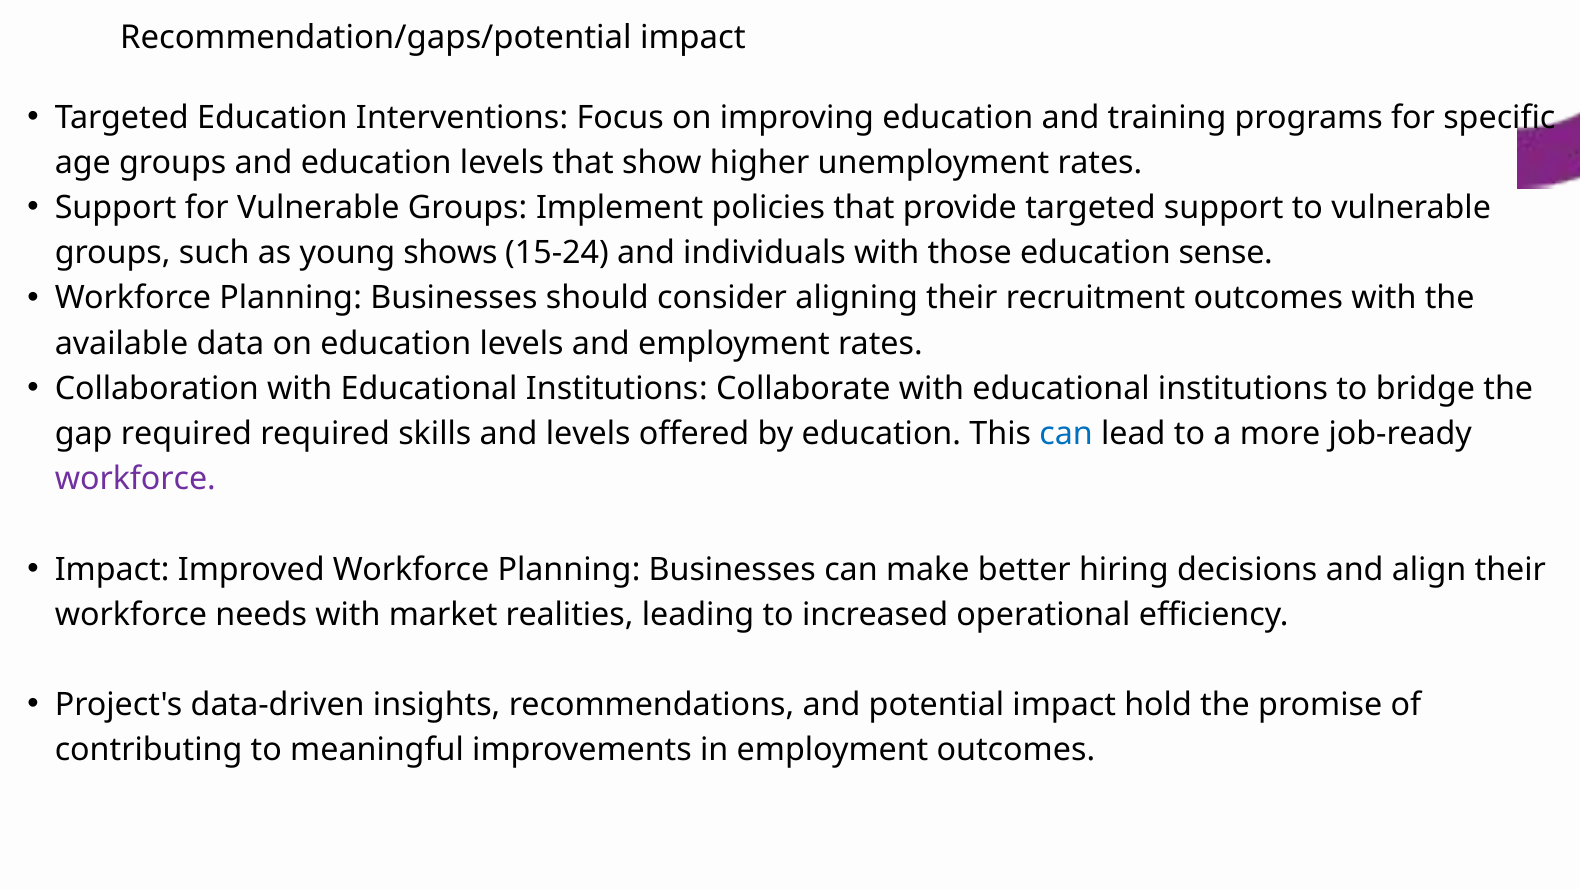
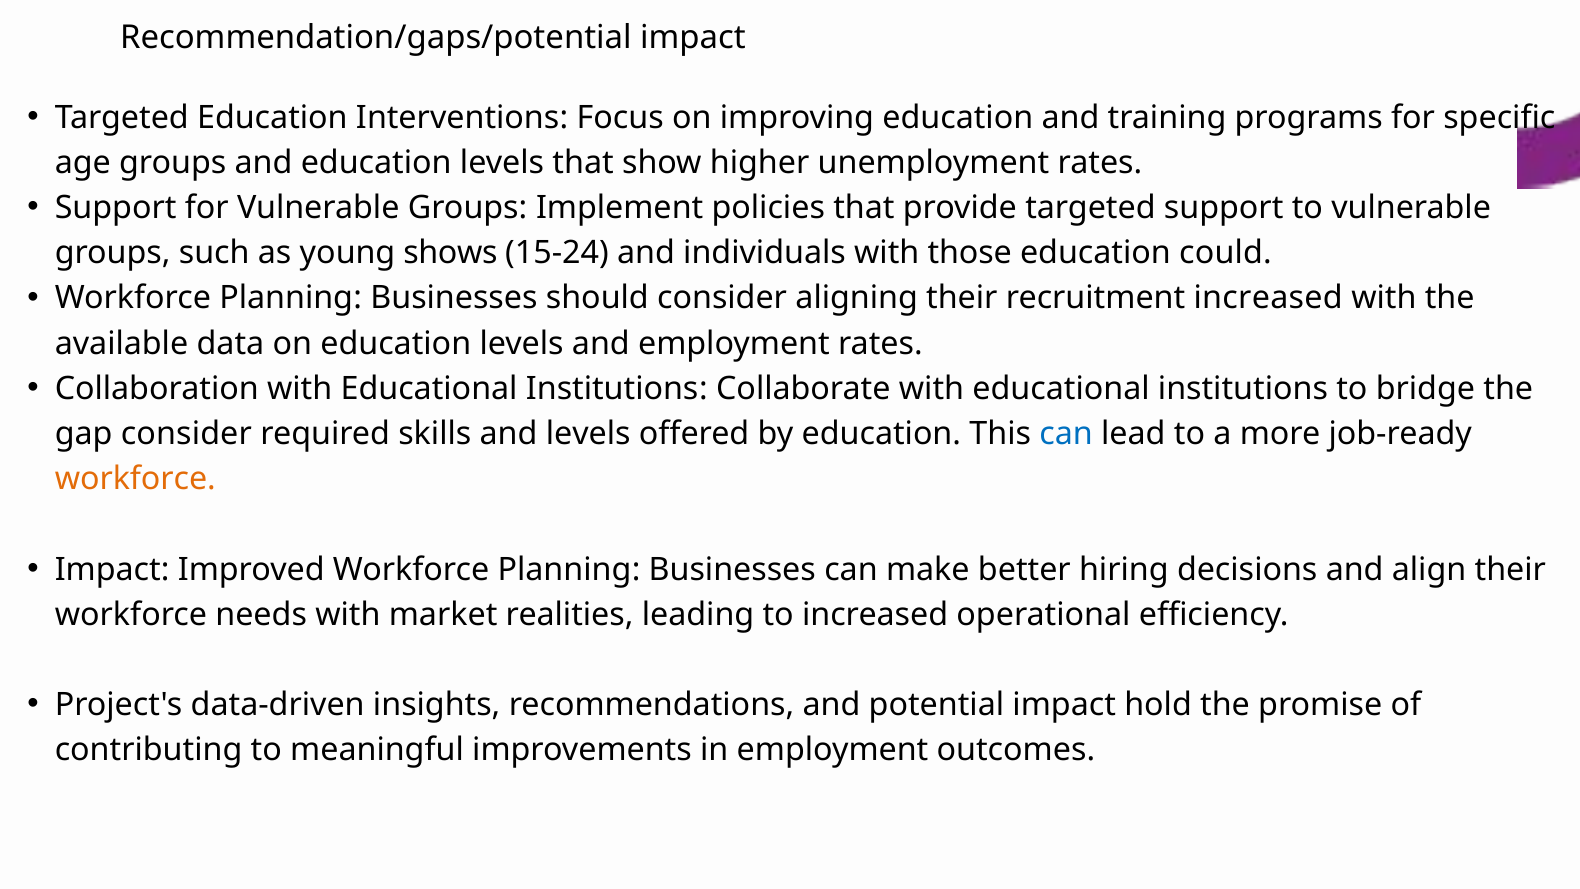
sense: sense -> could
recruitment outcomes: outcomes -> increased
gap required: required -> consider
workforce at (135, 479) colour: purple -> orange
